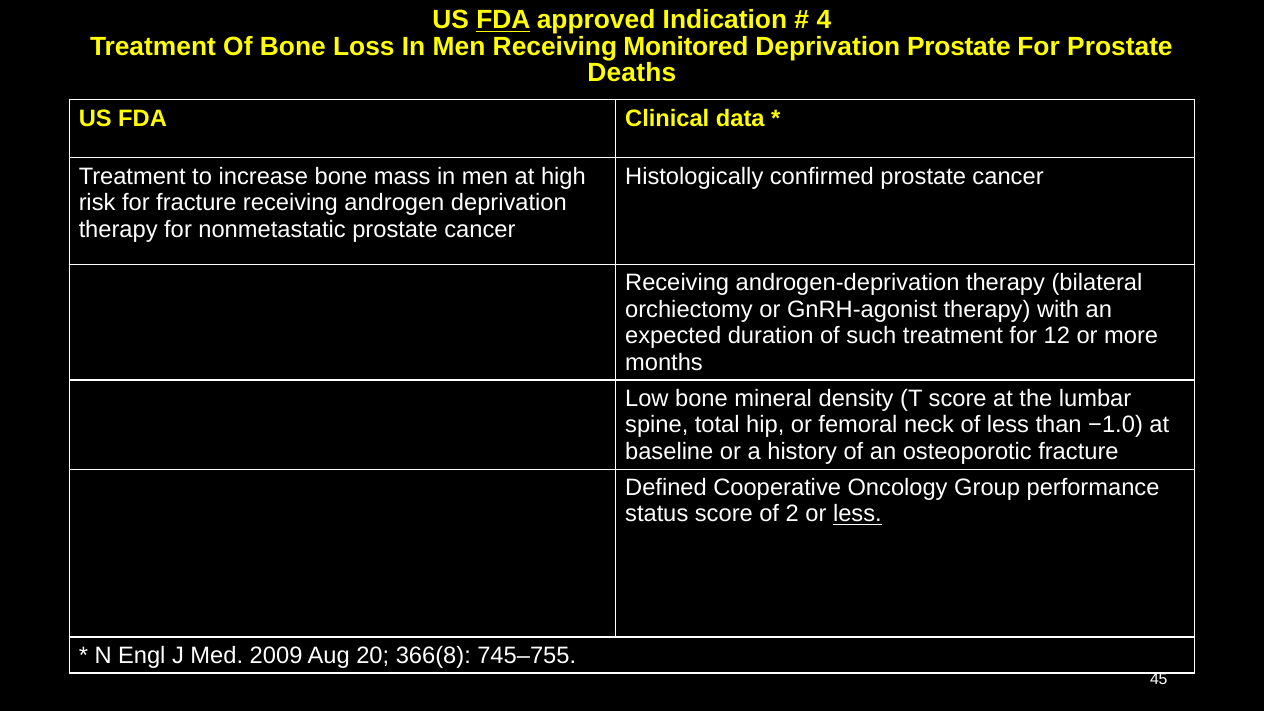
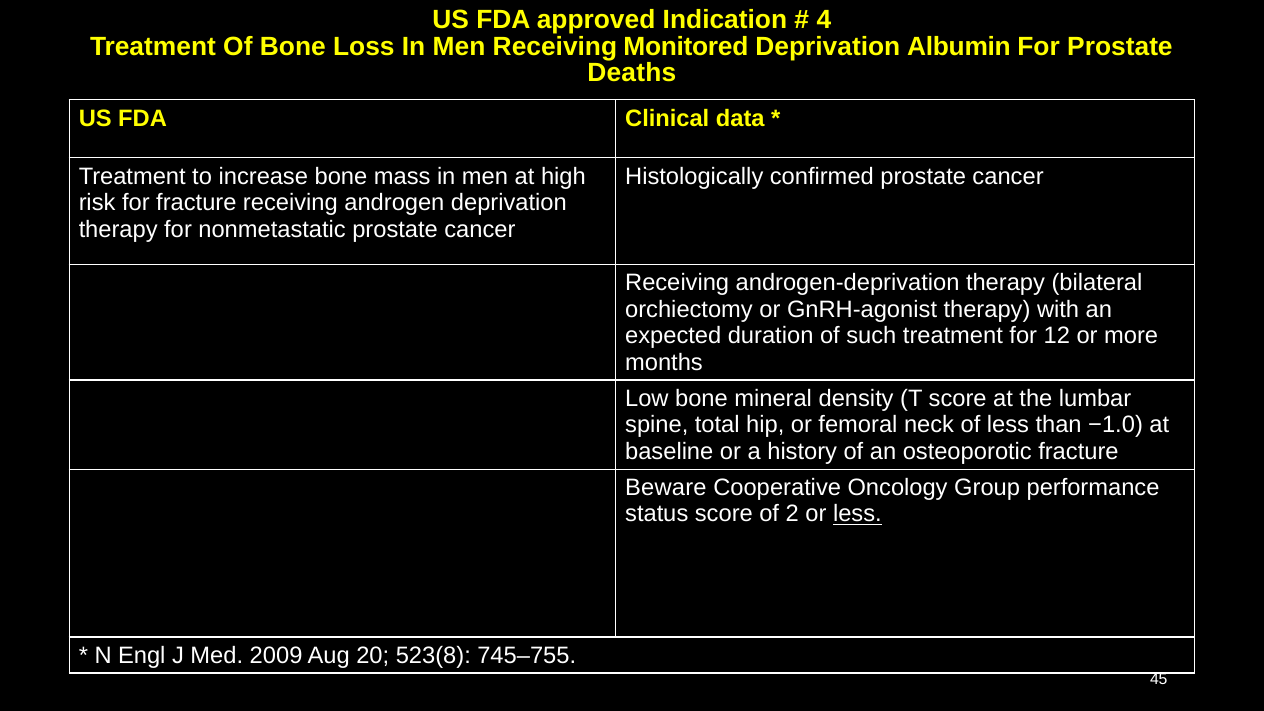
FDA at (503, 20) underline: present -> none
Deprivation Prostate: Prostate -> Albumin
Defined: Defined -> Beware
366(8: 366(8 -> 523(8
